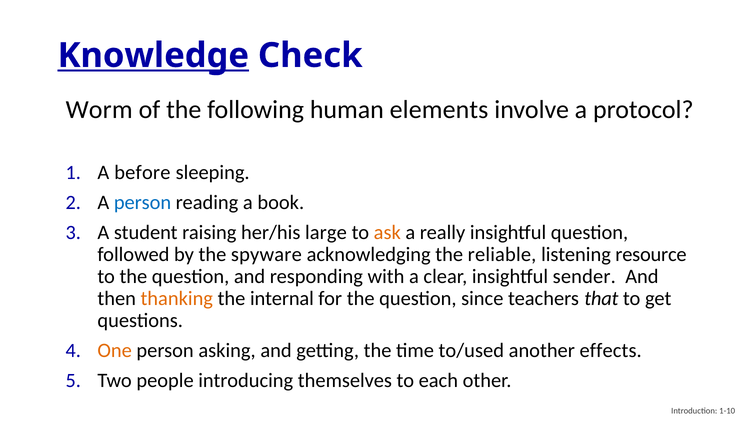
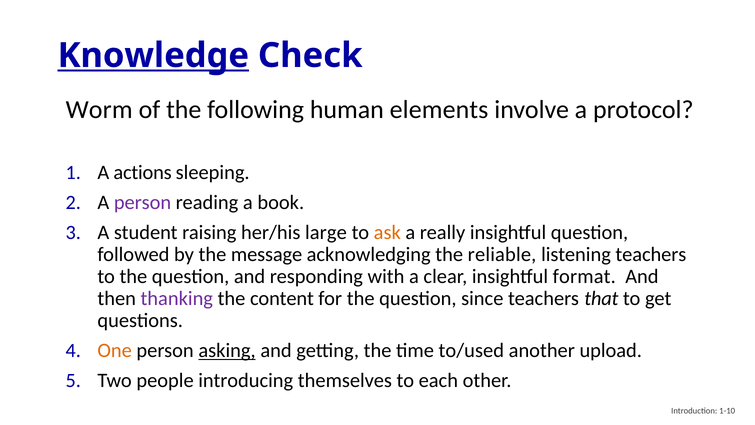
before: before -> actions
person at (143, 202) colour: blue -> purple
spyware: spyware -> message
listening resource: resource -> teachers
sender: sender -> format
thanking colour: orange -> purple
internal: internal -> content
asking underline: none -> present
effects: effects -> upload
